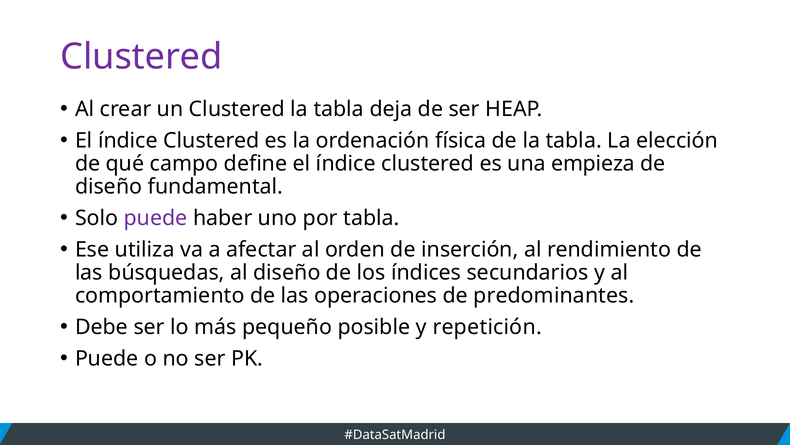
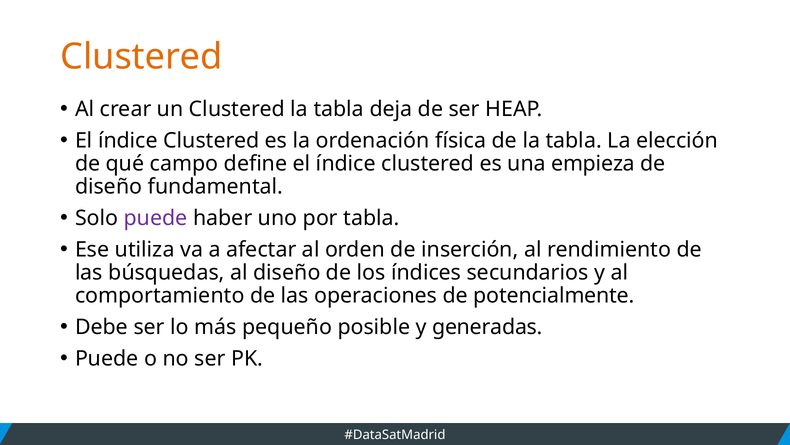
Clustered at (141, 57) colour: purple -> orange
predominantes: predominantes -> potencialmente
repetición: repetición -> generadas
